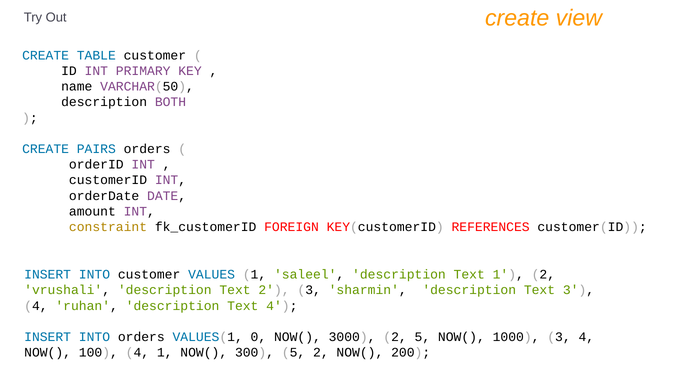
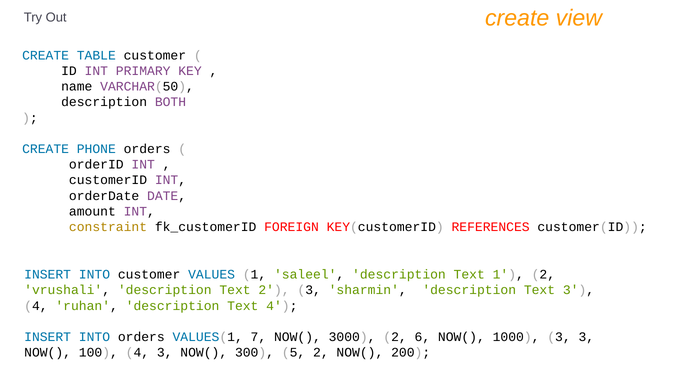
PAIRS: PAIRS -> PHONE
0: 0 -> 7
2 5: 5 -> 6
1000 3 4: 4 -> 3
4 1: 1 -> 3
